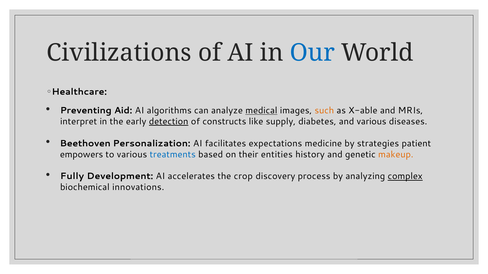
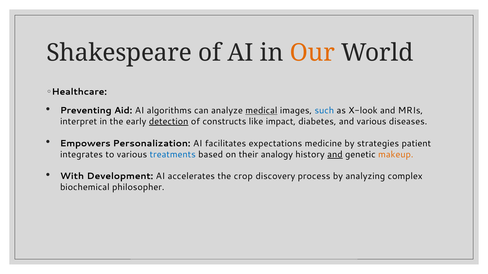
Civilizations: Civilizations -> Shakespeare
Our colour: blue -> orange
such colour: orange -> blue
X-able: X-able -> X-look
supply: supply -> impact
Beethoven: Beethoven -> Empowers
empowers: empowers -> integrates
entities: entities -> analogy
and at (335, 155) underline: none -> present
Fully: Fully -> With
complex underline: present -> none
innovations: innovations -> philosopher
